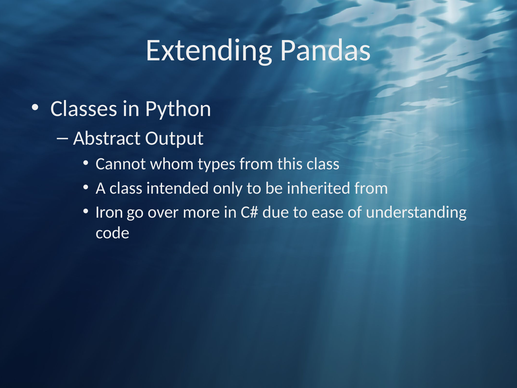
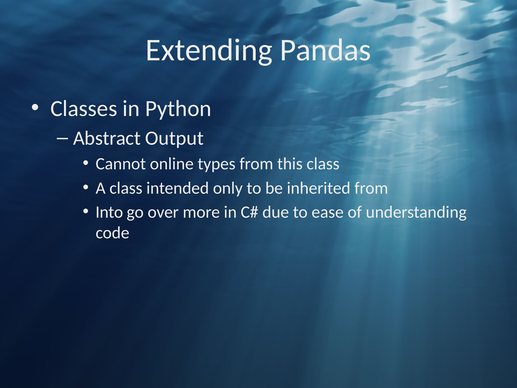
whom: whom -> online
Iron: Iron -> Into
